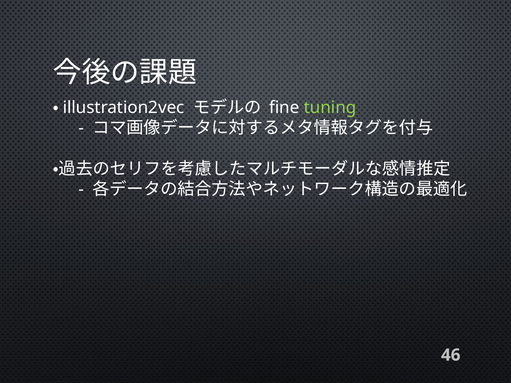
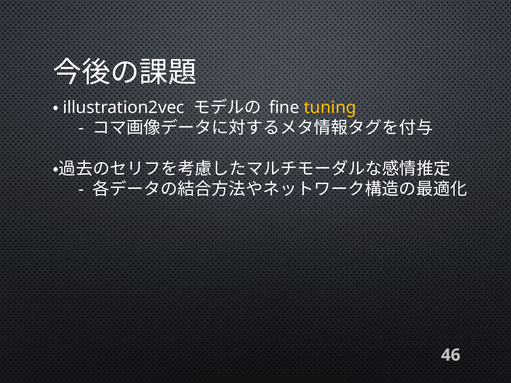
tuning colour: light green -> yellow
